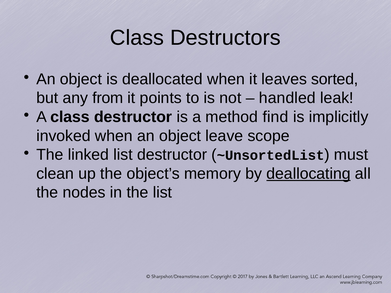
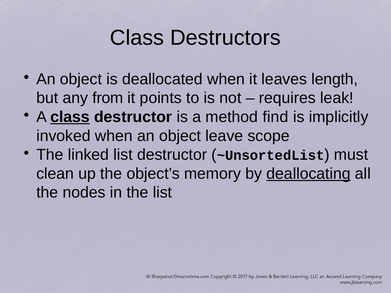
sorted: sorted -> length
handled: handled -> requires
class at (70, 117) underline: none -> present
